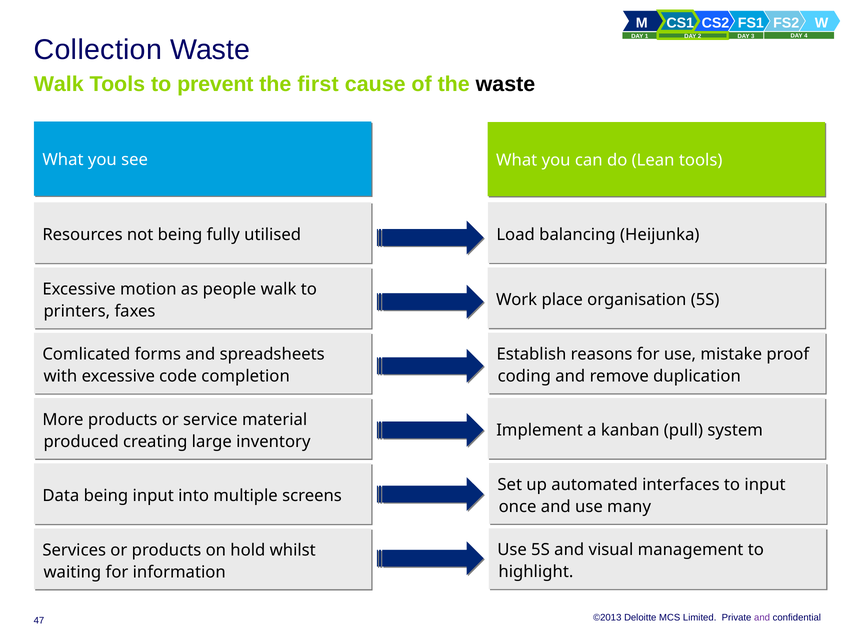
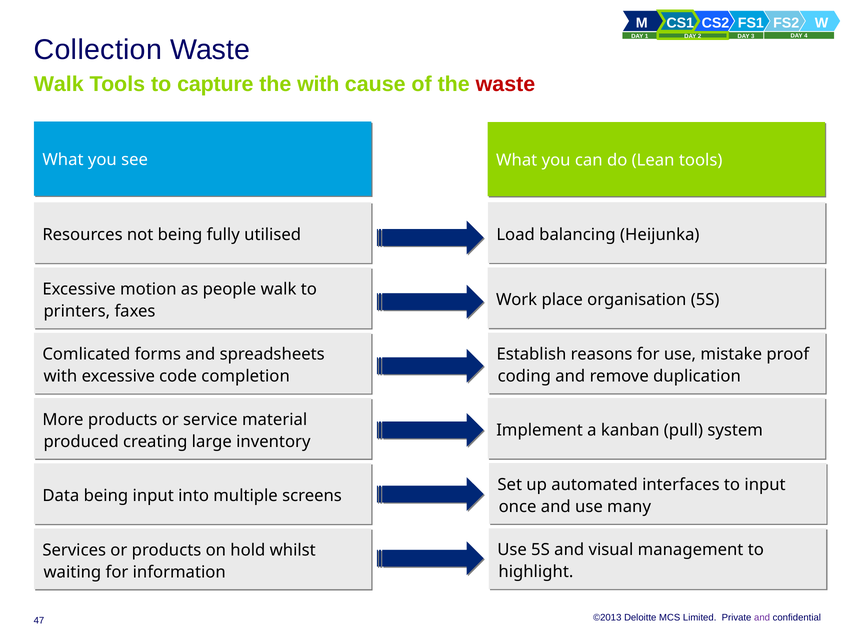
prevent: prevent -> capture
the first: first -> with
waste at (505, 84) colour: black -> red
